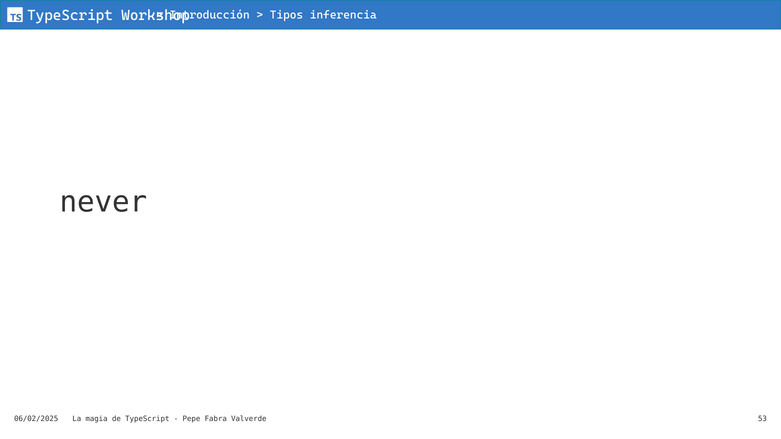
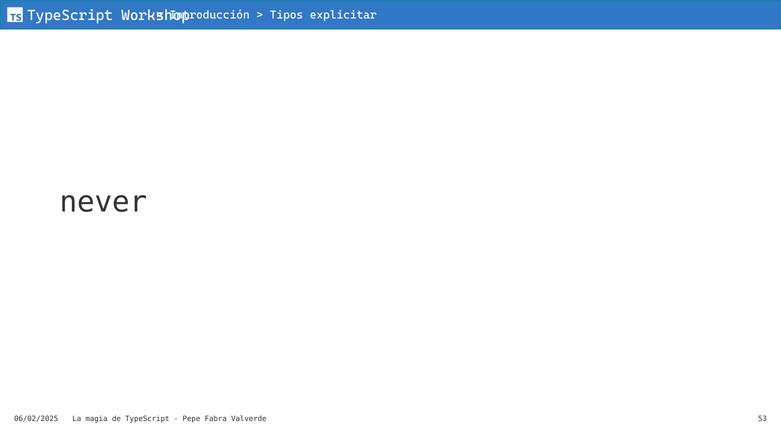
inferencia: inferencia -> explicitar
